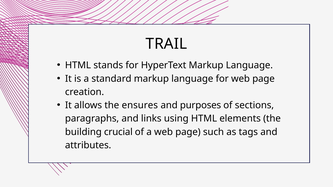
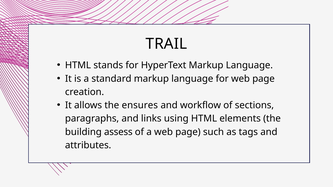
purposes: purposes -> workflow
crucial: crucial -> assess
